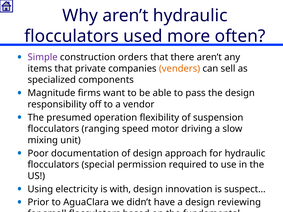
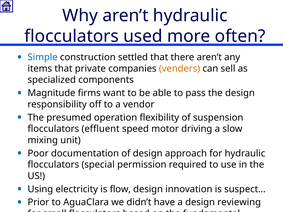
Simple colour: purple -> blue
orders: orders -> settled
ranging: ranging -> effluent
with: with -> flow
